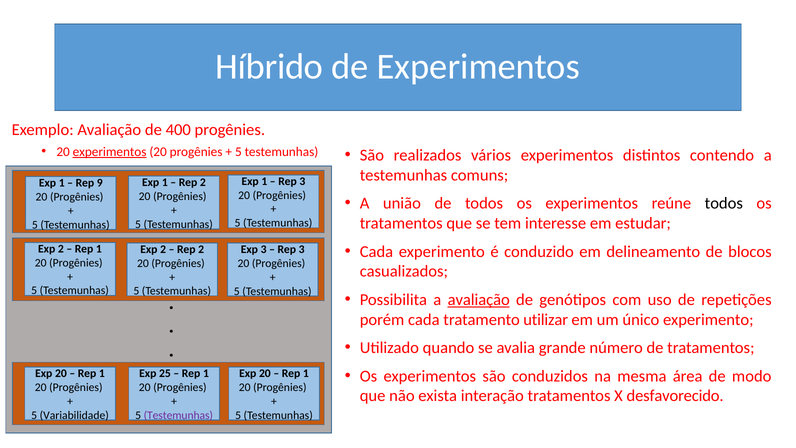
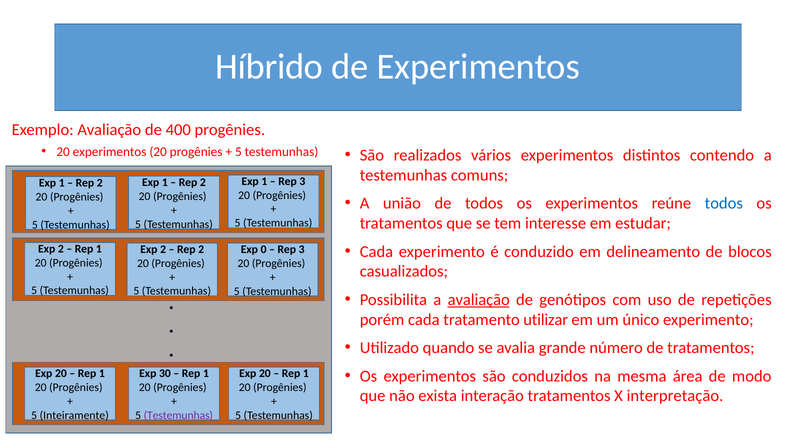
experimentos at (110, 152) underline: present -> none
9 at (100, 183): 9 -> 2
todos at (724, 203) colour: black -> blue
Exp 3: 3 -> 0
25: 25 -> 30
desfavorecido: desfavorecido -> interpretação
Variabilidade: Variabilidade -> Inteiramente
